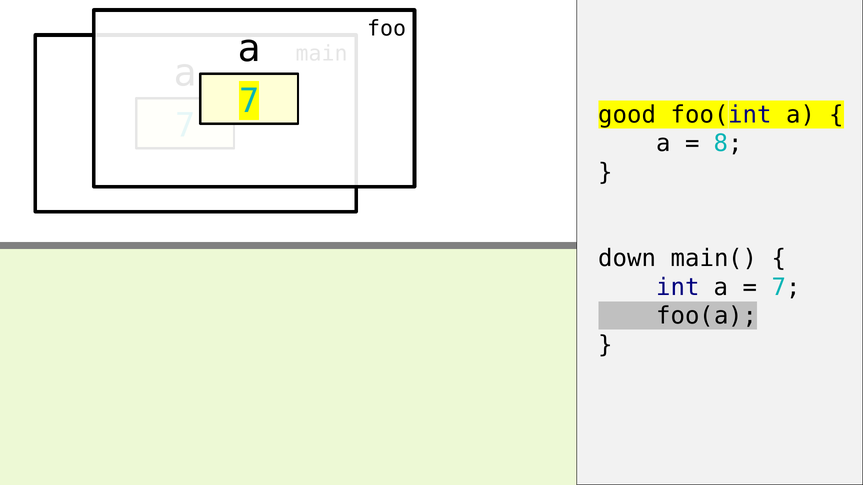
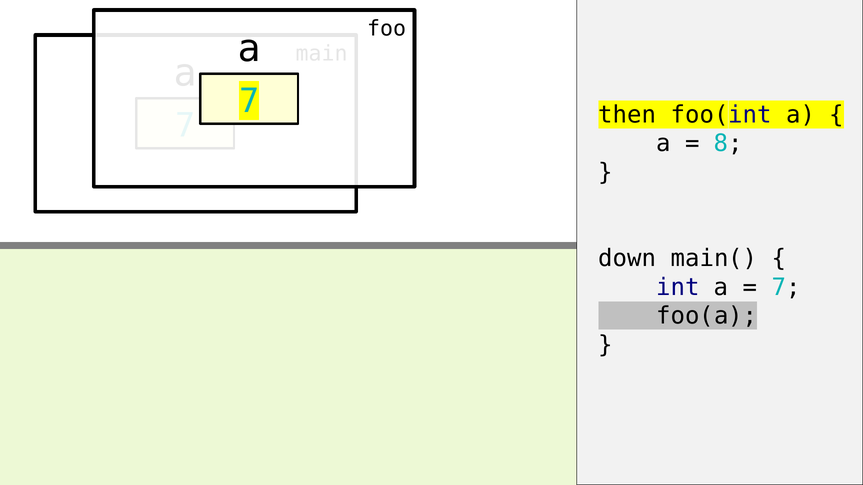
good: good -> then
